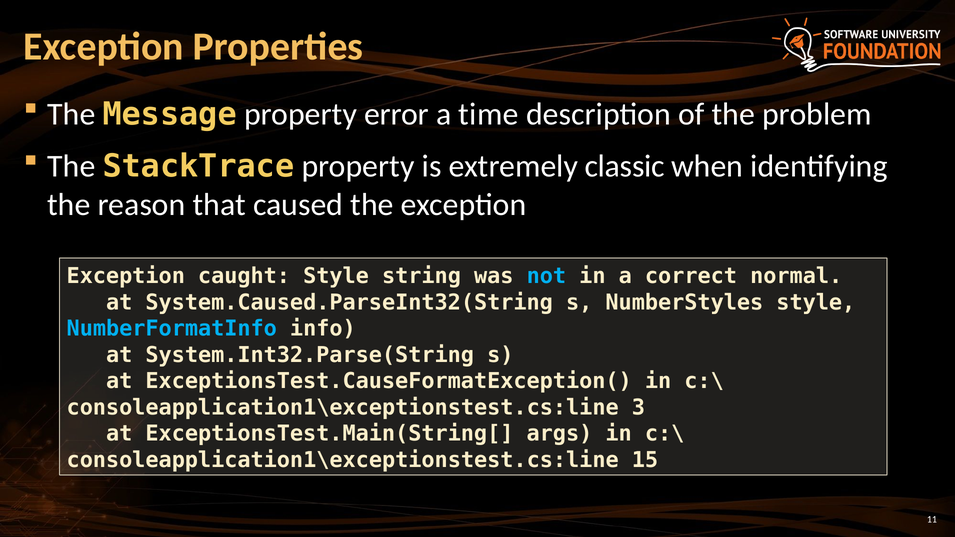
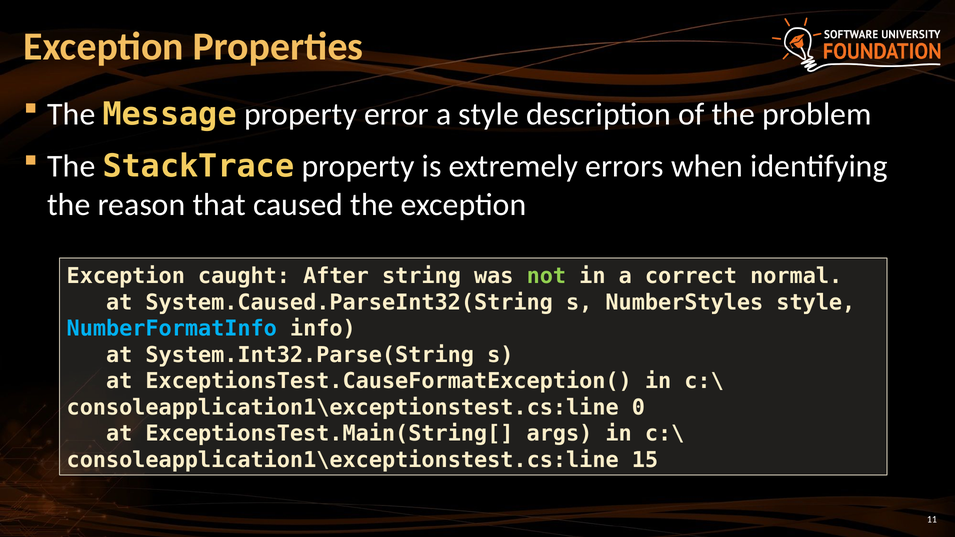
a time: time -> style
classic: classic -> errors
caught Style: Style -> After
not colour: light blue -> light green
3: 3 -> 0
